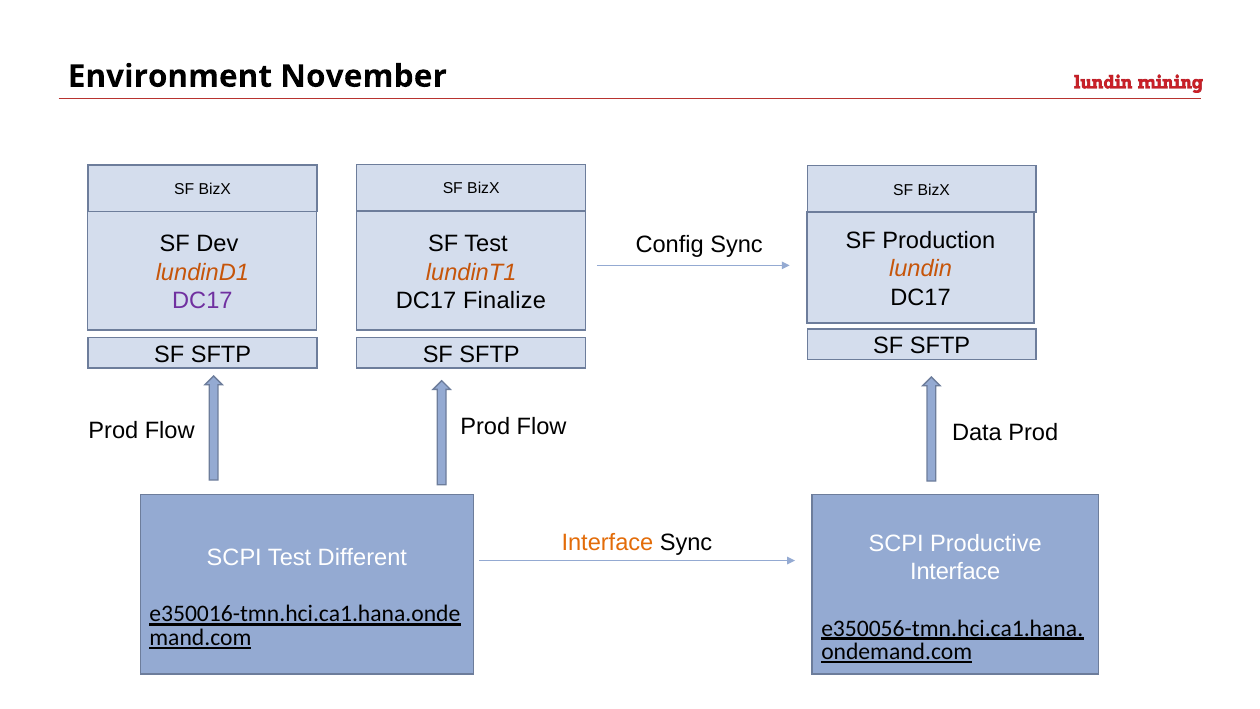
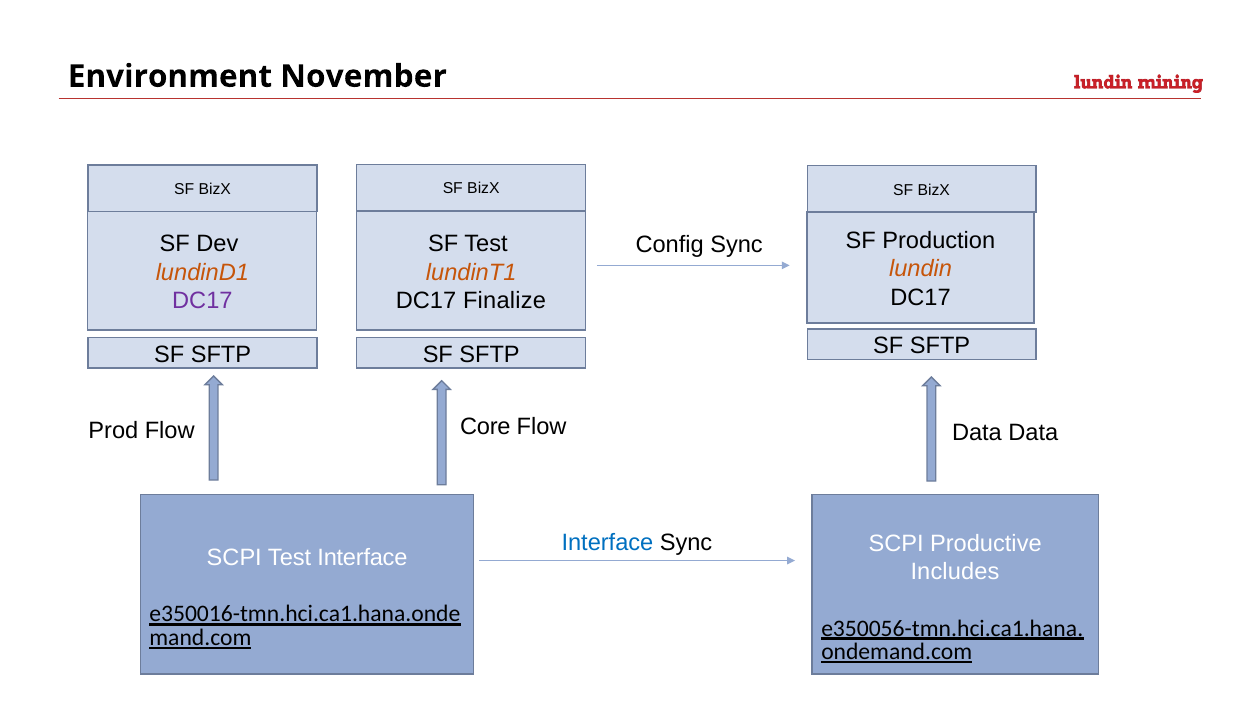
Prod at (485, 426): Prod -> Core
Data Prod: Prod -> Data
Interface at (607, 543) colour: orange -> blue
Test Different: Different -> Interface
Interface at (955, 571): Interface -> Includes
